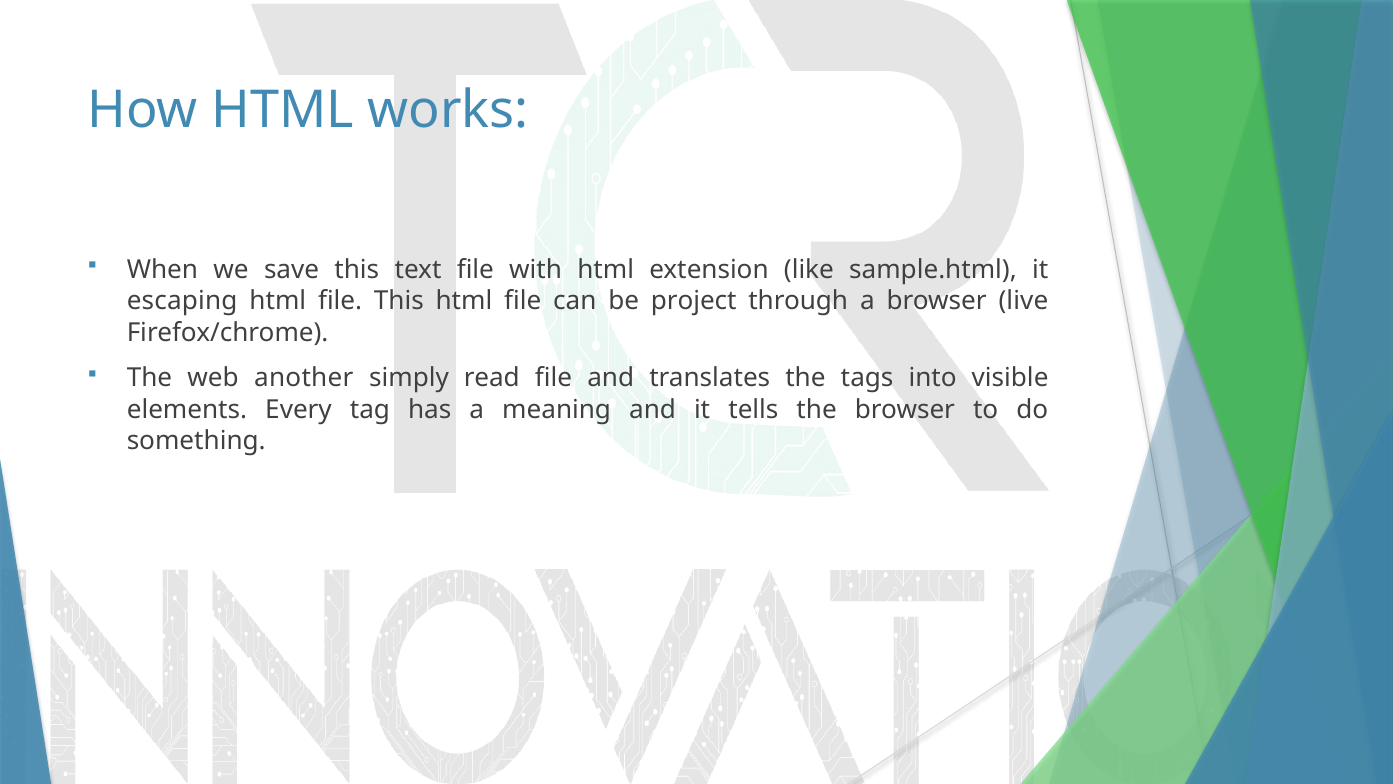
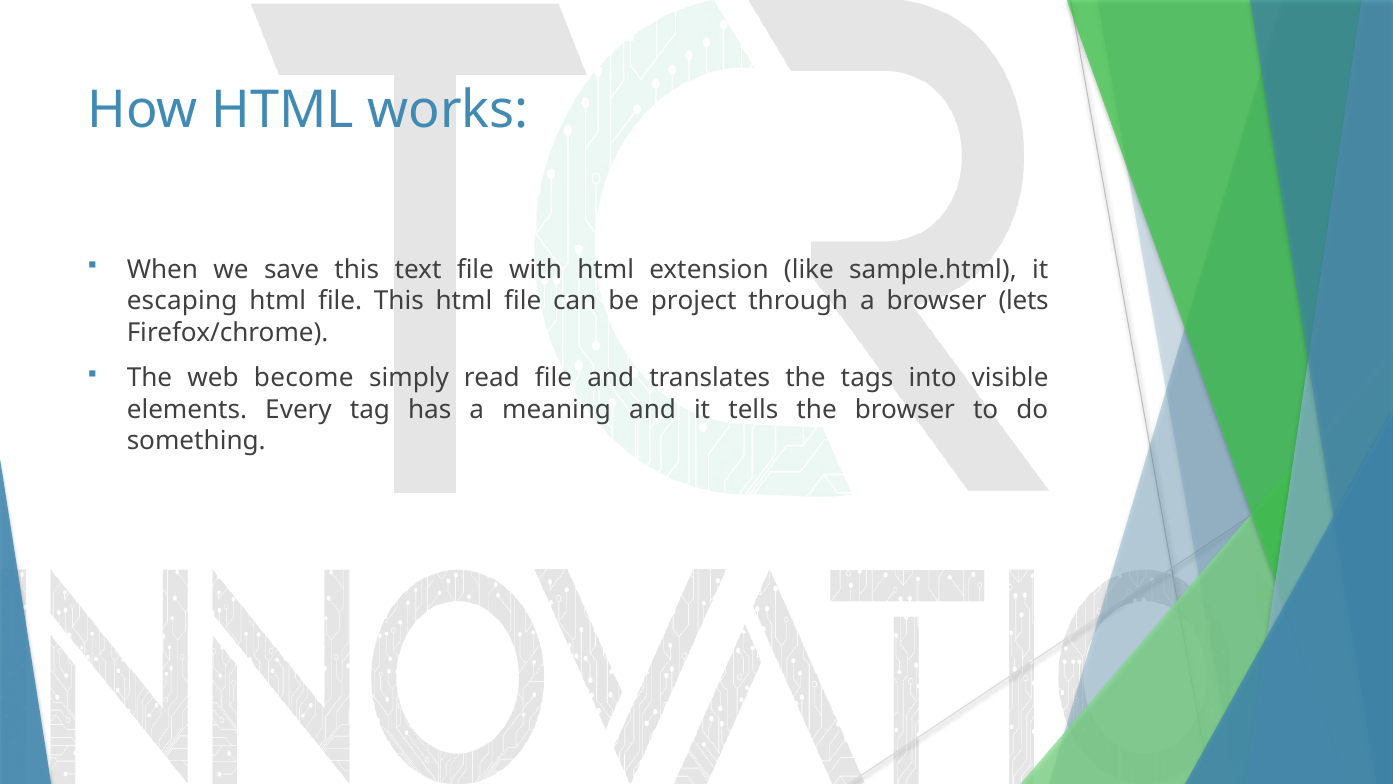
live: live -> lets
another: another -> become
